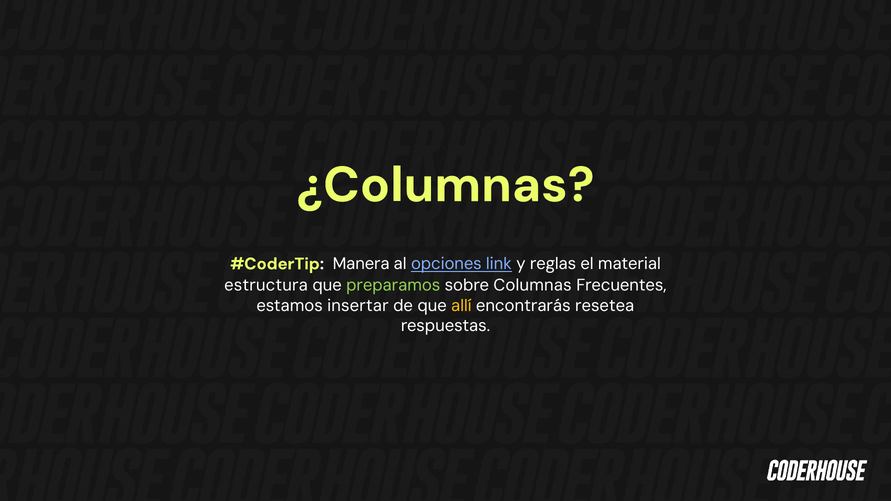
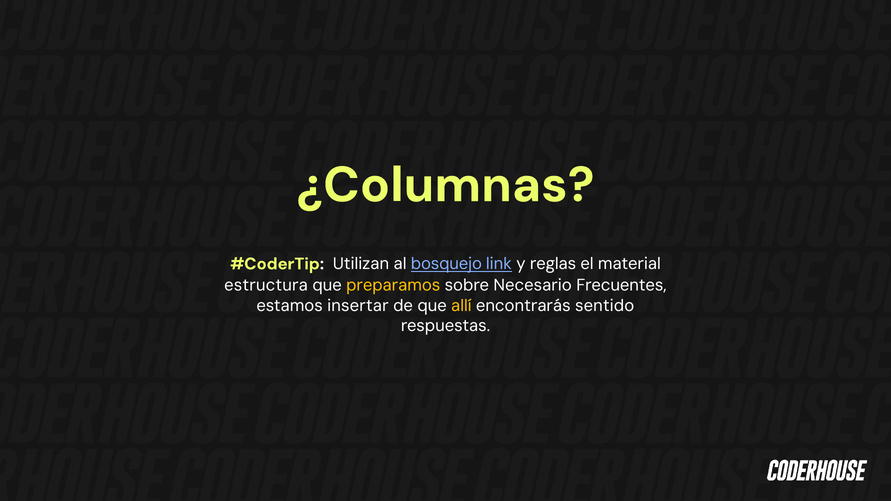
Manera: Manera -> Utilizan
opciones: opciones -> bosquejo
preparamos colour: light green -> yellow
Columnas: Columnas -> Necesario
resetea: resetea -> sentido
